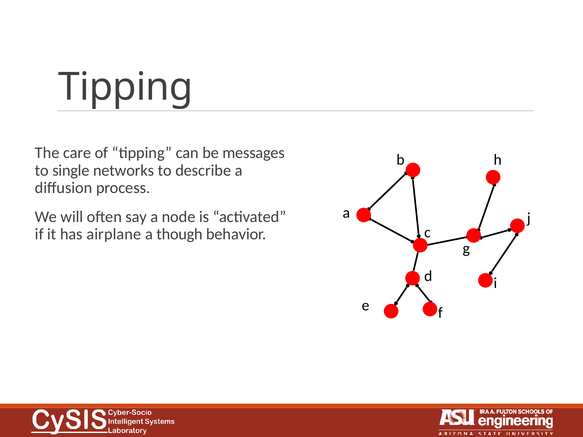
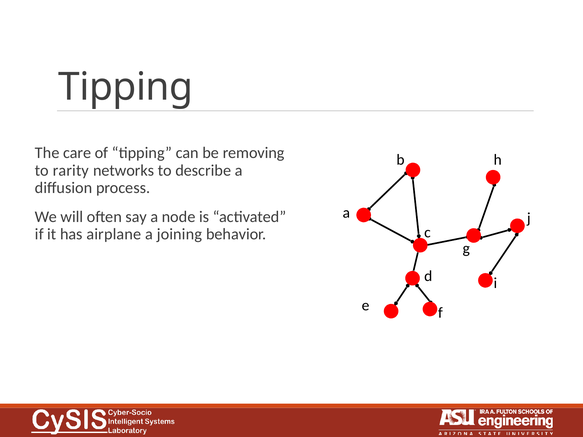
messages: messages -> removing
single: single -> rarity
though: though -> joining
